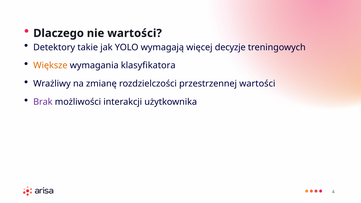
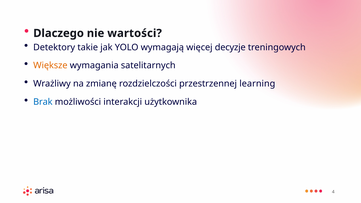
klasyfikatora: klasyfikatora -> satelitarnych
przestrzennej wartości: wartości -> learning
Brak colour: purple -> blue
